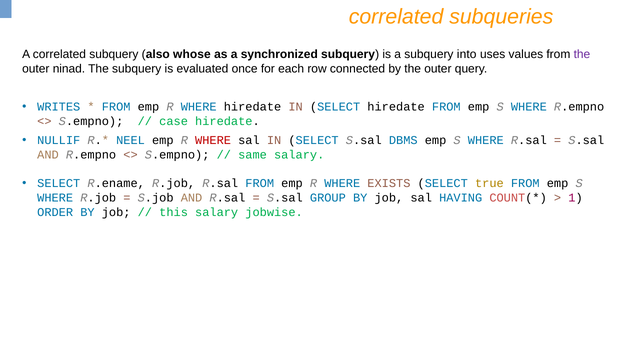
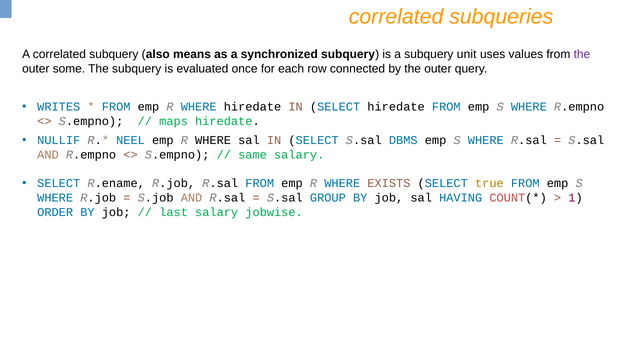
whose: whose -> means
into: into -> unit
ninad: ninad -> some
case: case -> maps
WHERE at (213, 140) colour: red -> black
this: this -> last
